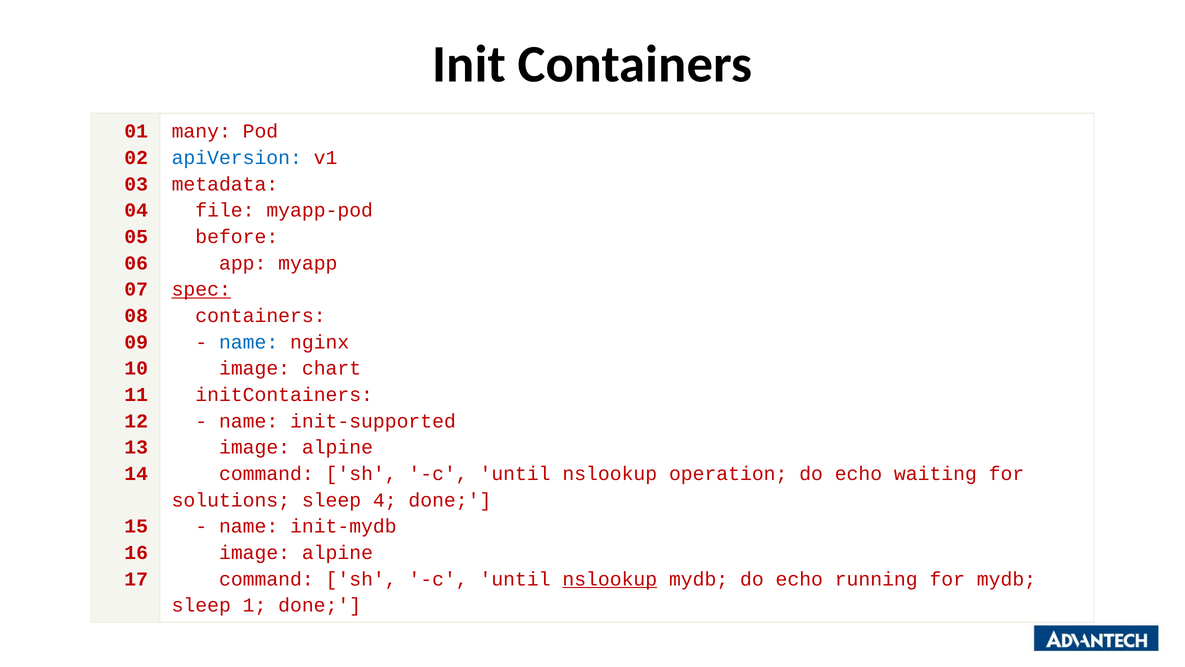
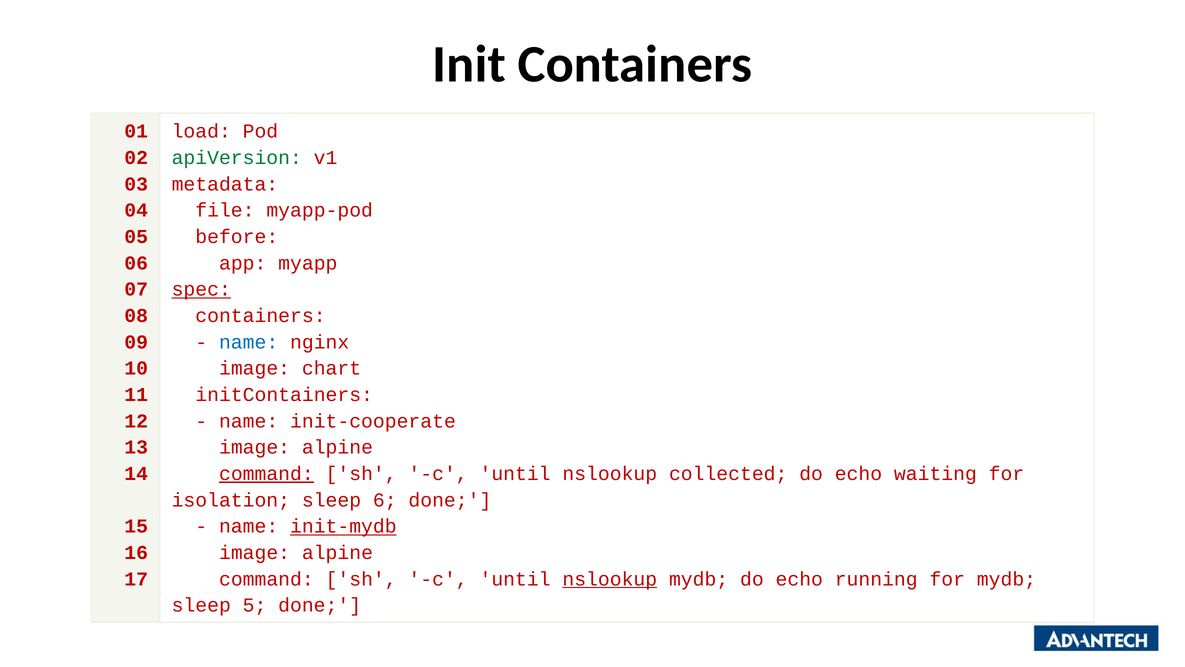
many: many -> load
apiVersion colour: blue -> green
init-supported: init-supported -> init-cooperate
command at (266, 473) underline: none -> present
operation: operation -> collected
solutions: solutions -> isolation
4: 4 -> 6
init-mydb underline: none -> present
1: 1 -> 5
